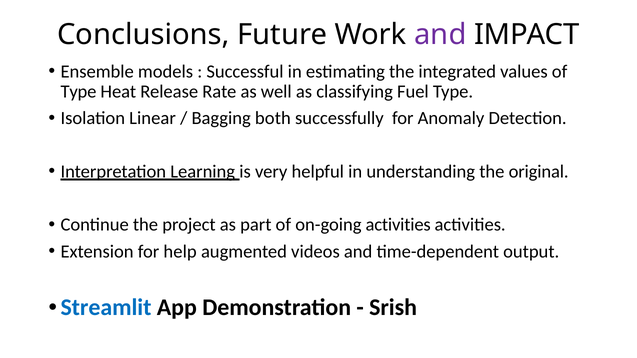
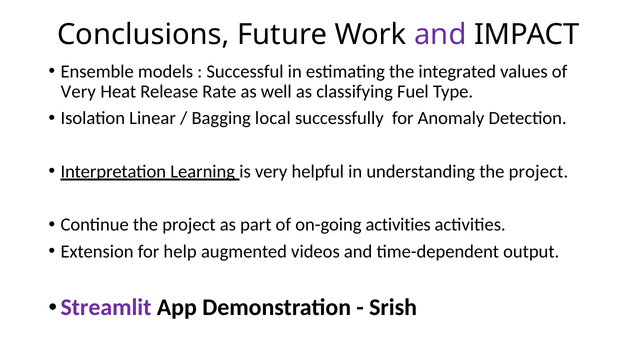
Type at (78, 92): Type -> Very
both: both -> local
understanding the original: original -> project
Streamlit colour: blue -> purple
